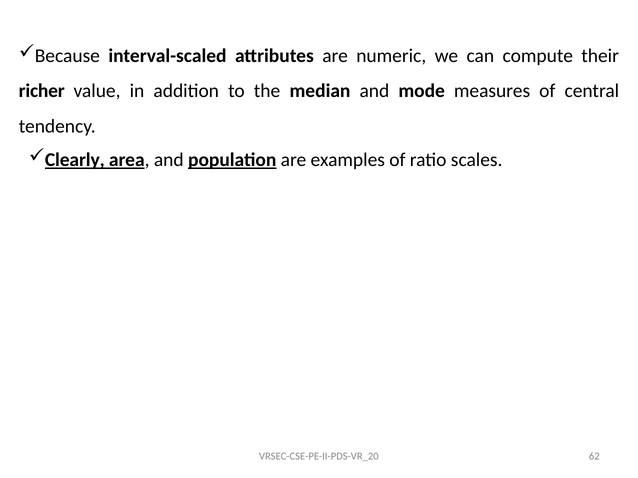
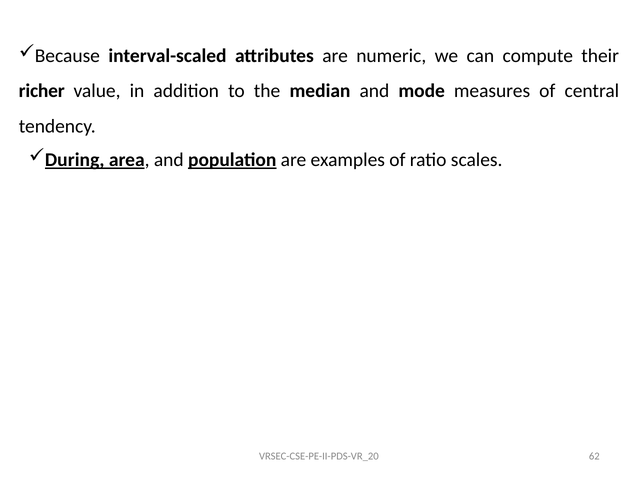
Clearly: Clearly -> During
